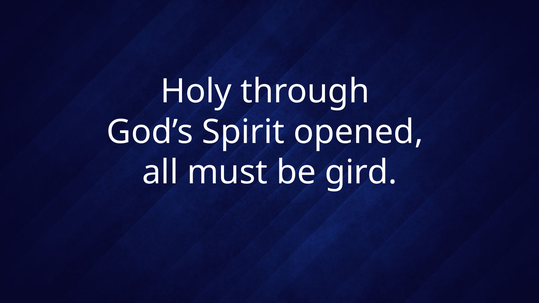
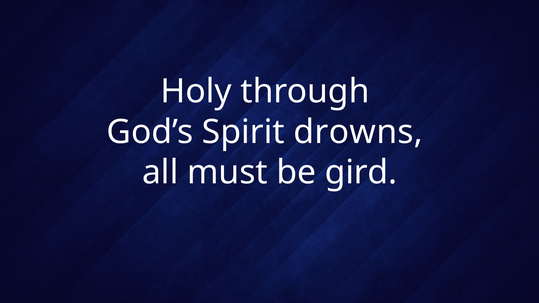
opened: opened -> drowns
